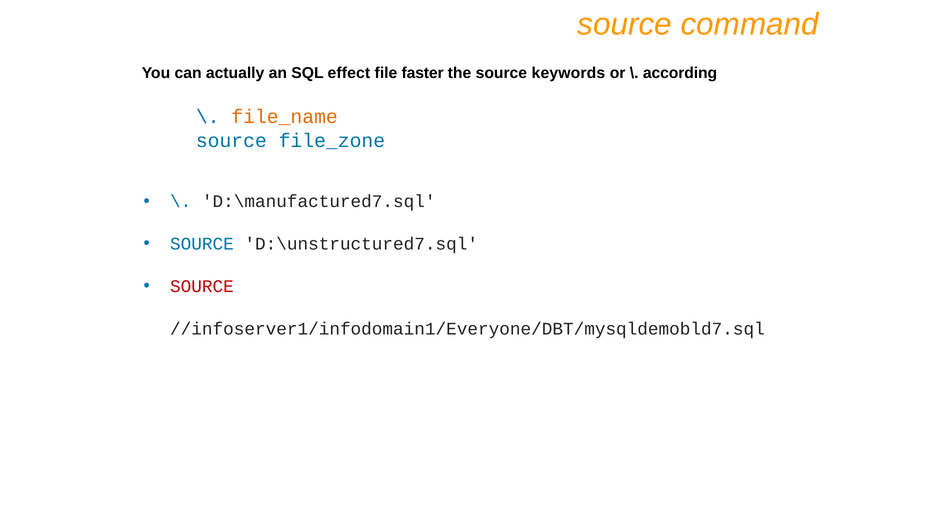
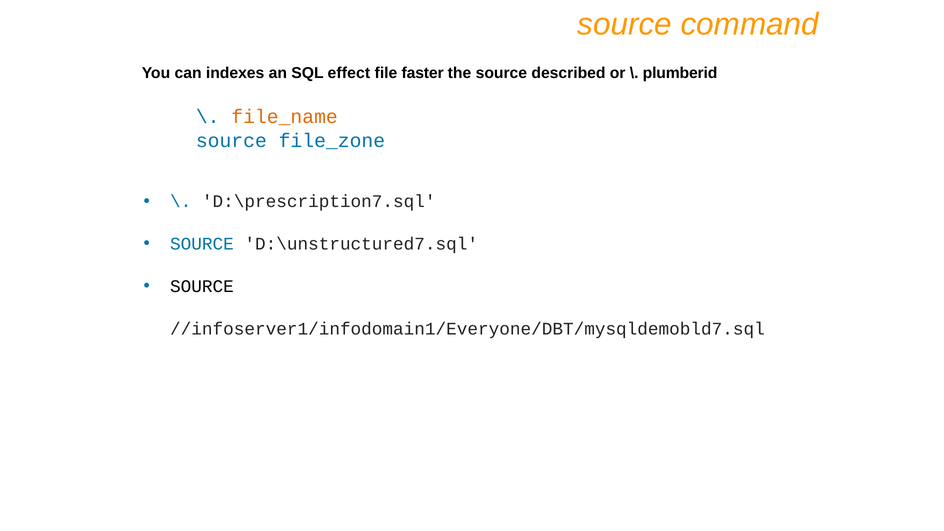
actually: actually -> indexes
keywords: keywords -> described
according: according -> plumberid
D:\manufactured7.sql: D:\manufactured7.sql -> D:\prescription7.sql
SOURCE at (202, 287) colour: red -> black
